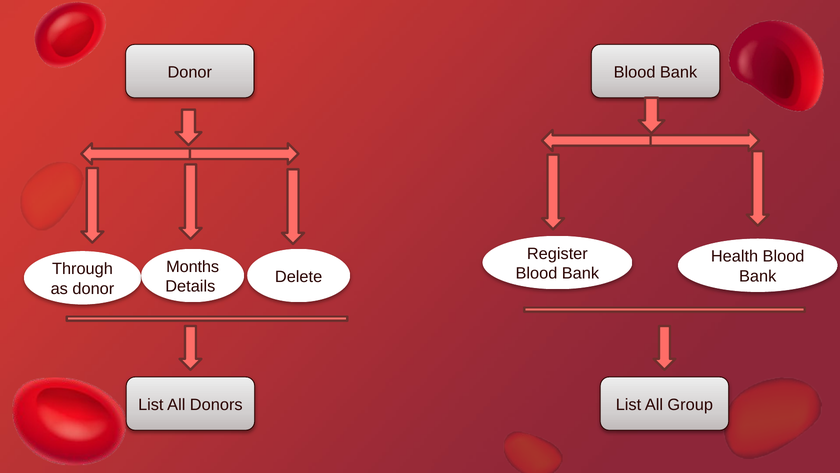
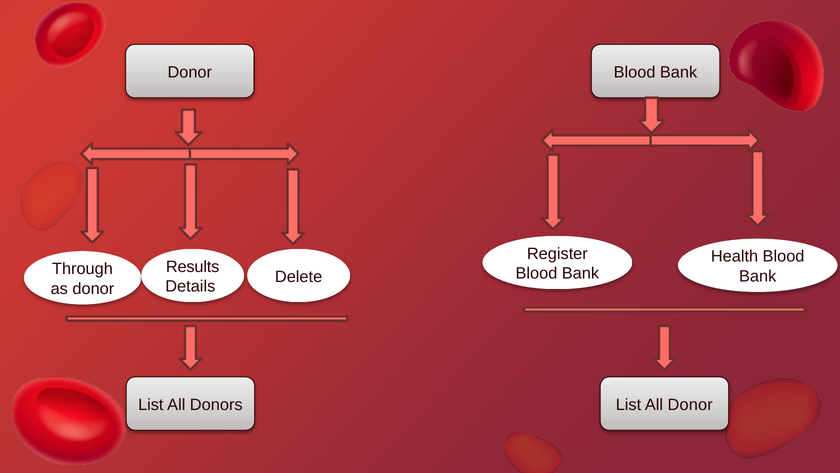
Months: Months -> Results
All Group: Group -> Donor
